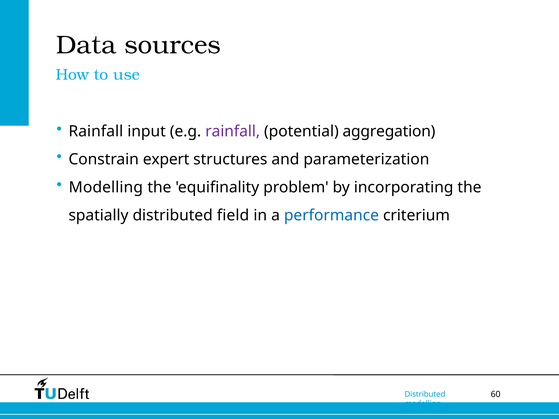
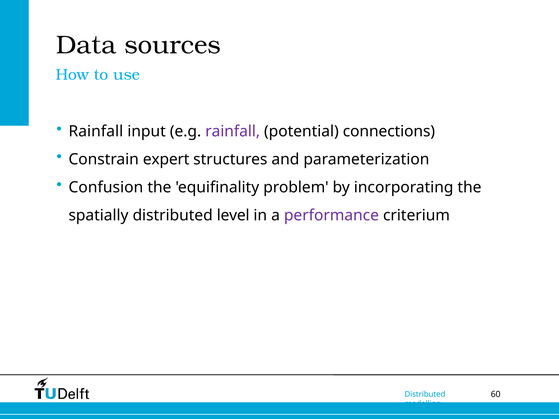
aggregation: aggregation -> connections
Modelling at (106, 187): Modelling -> Confusion
field: field -> level
performance colour: blue -> purple
